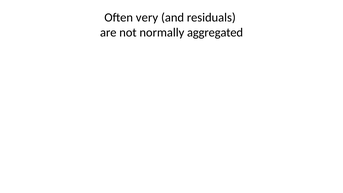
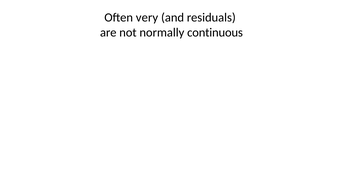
aggregated: aggregated -> continuous
